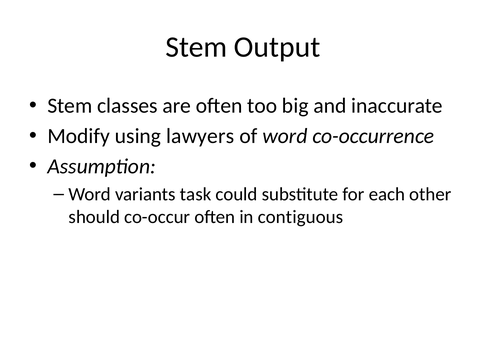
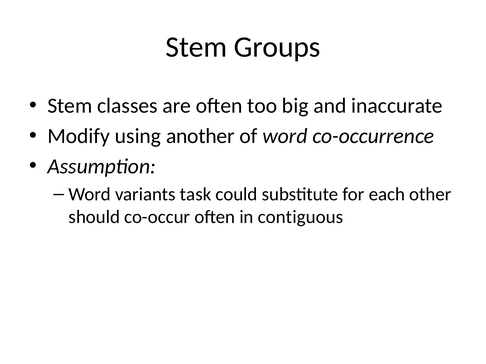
Output: Output -> Groups
lawyers: lawyers -> another
